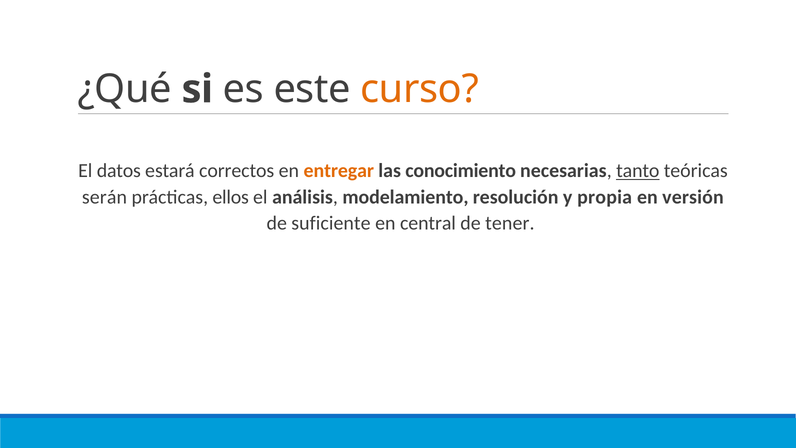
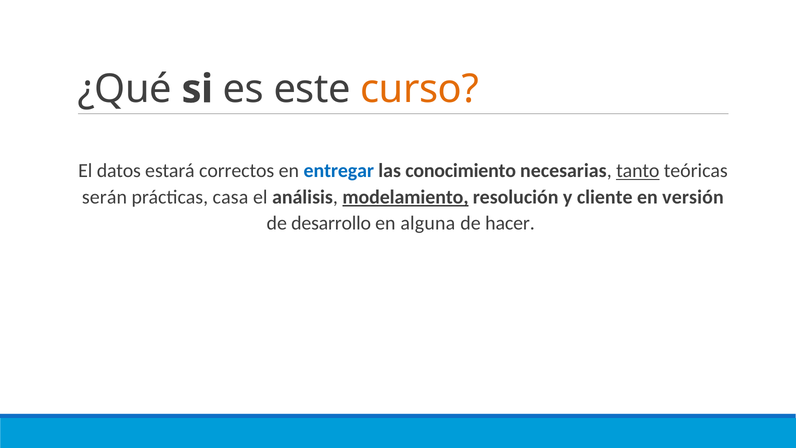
entregar colour: orange -> blue
ellos: ellos -> casa
modelamiento underline: none -> present
propia: propia -> cliente
suficiente: suficiente -> desarrollo
central: central -> alguna
tener: tener -> hacer
